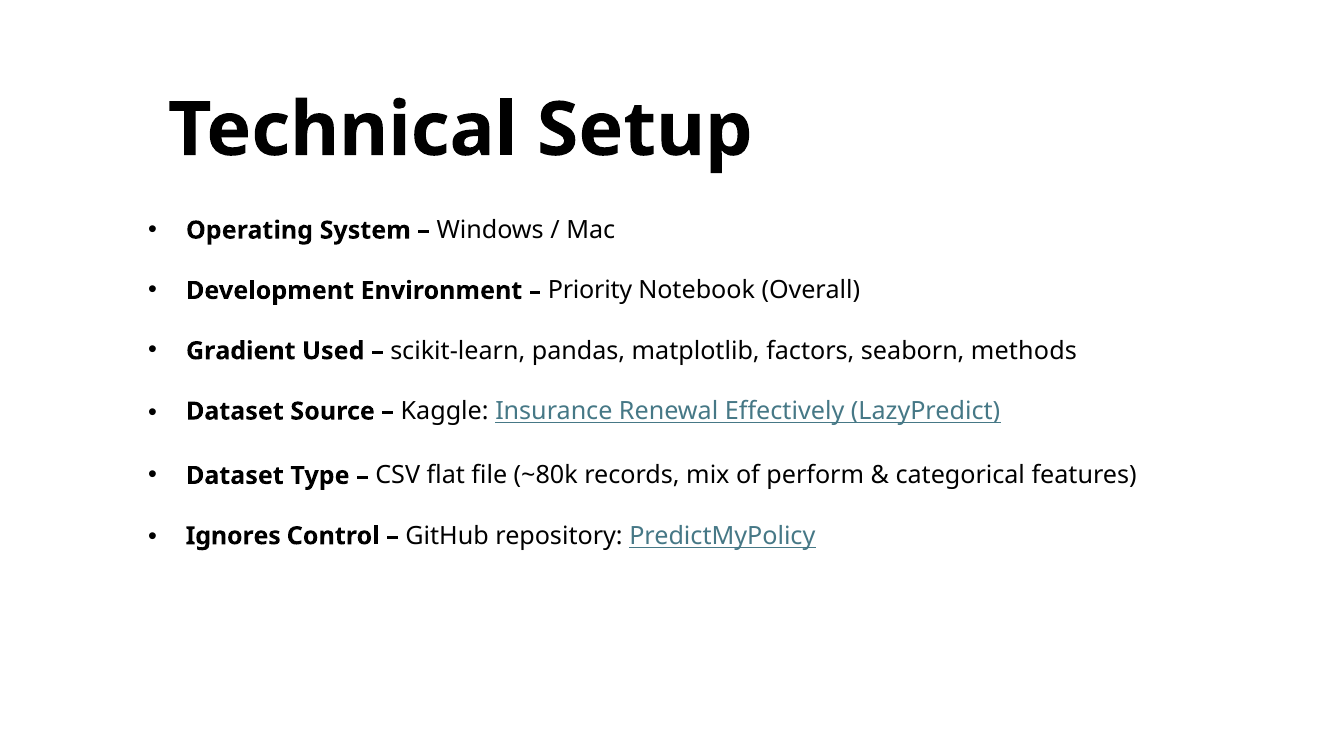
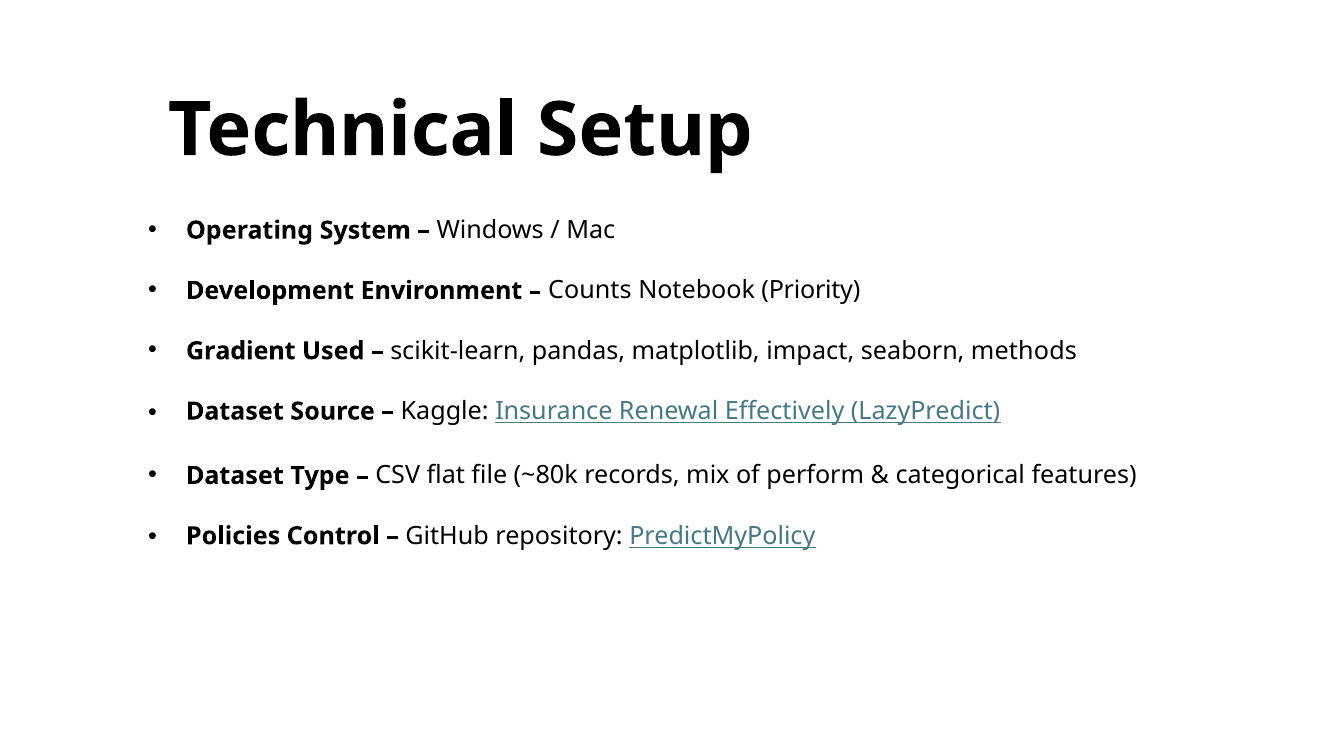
Priority: Priority -> Counts
Overall: Overall -> Priority
factors: factors -> impact
Ignores: Ignores -> Policies
